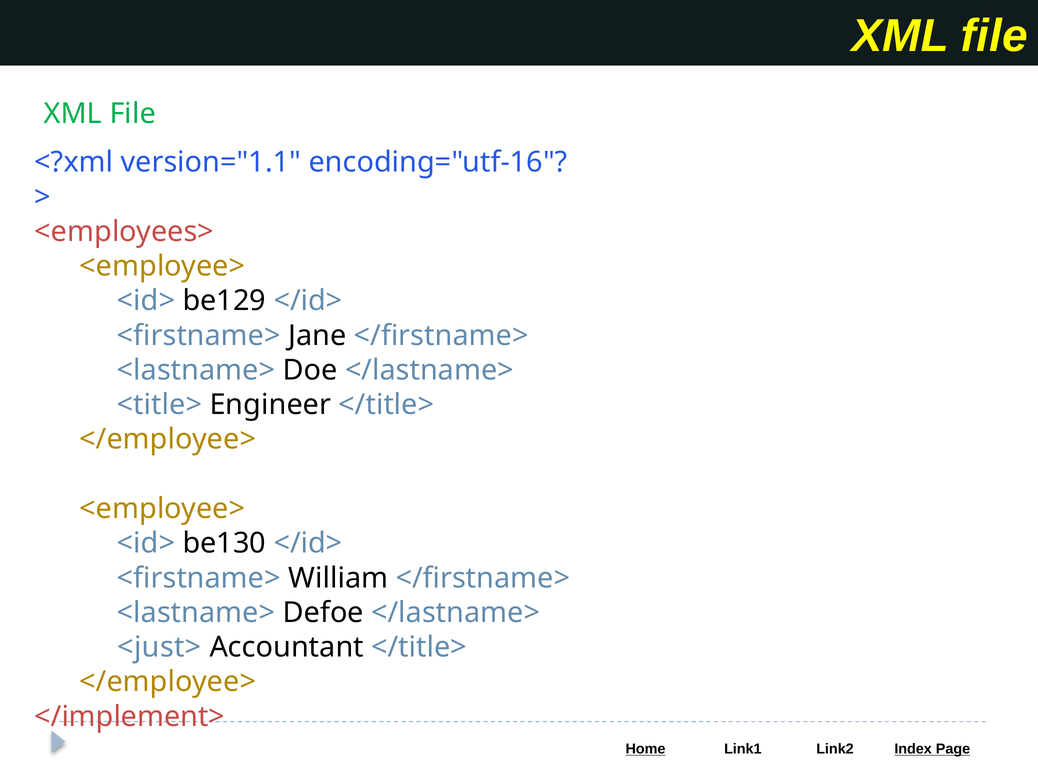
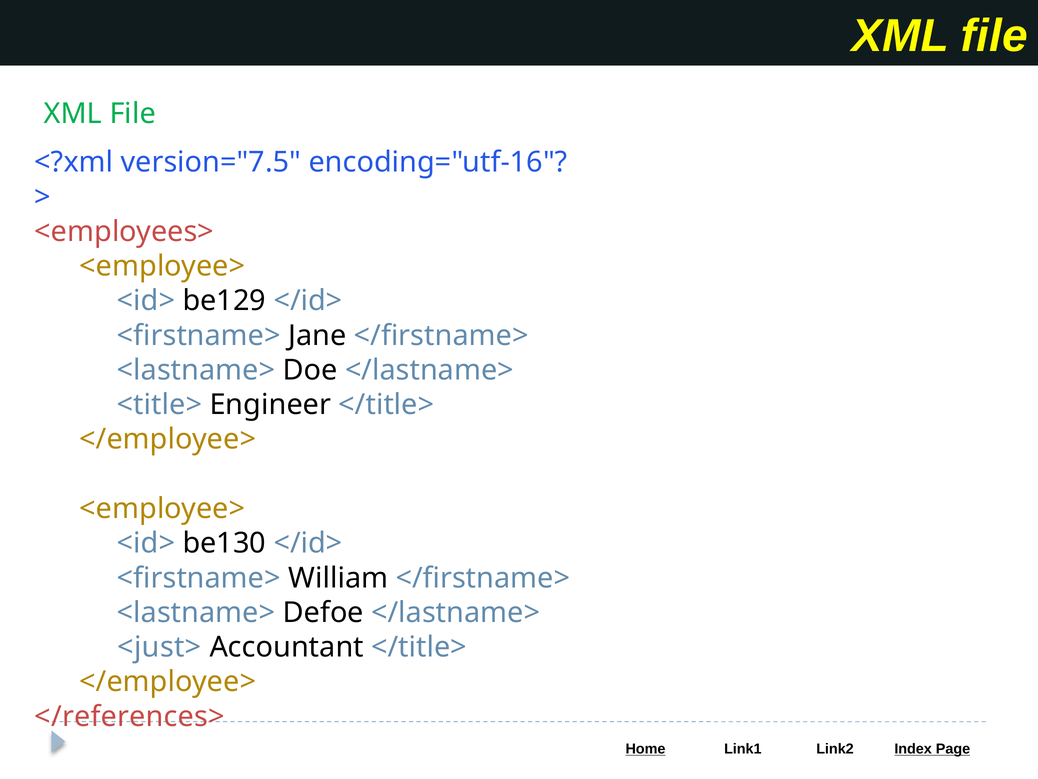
version="1.1: version="1.1 -> version="7.5
</implement>: </implement> -> </references>
